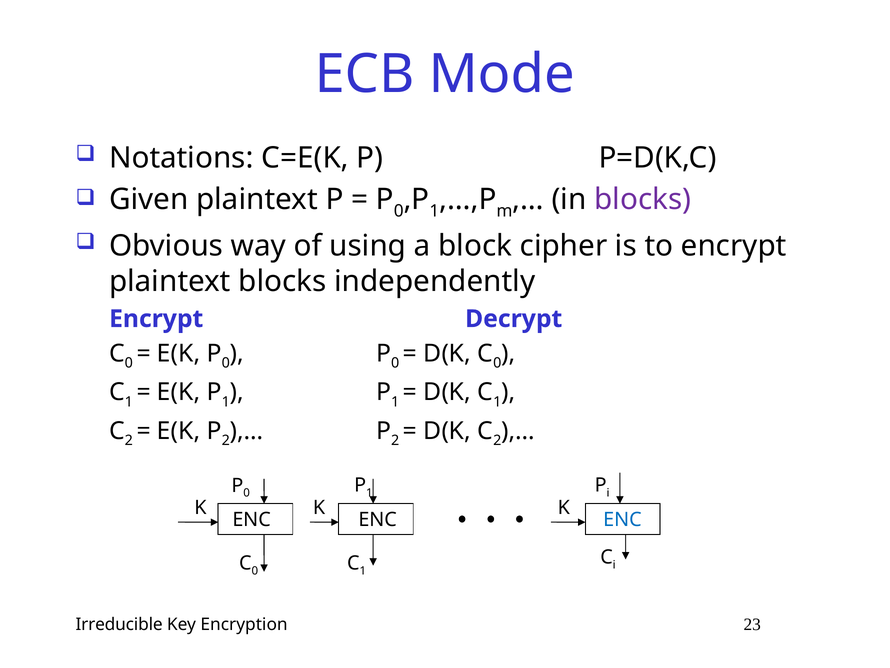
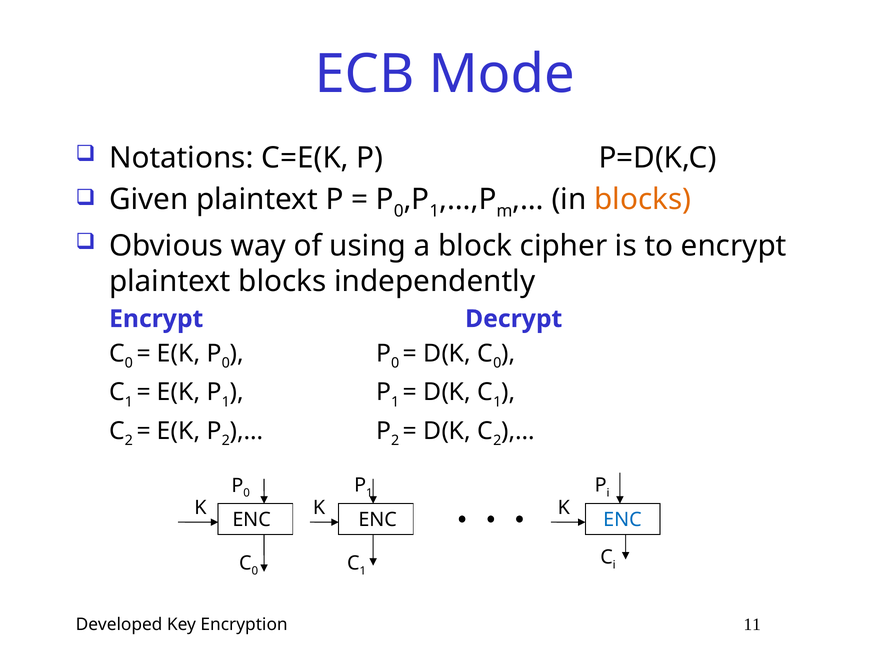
blocks at (643, 199) colour: purple -> orange
Irreducible: Irreducible -> Developed
23: 23 -> 11
